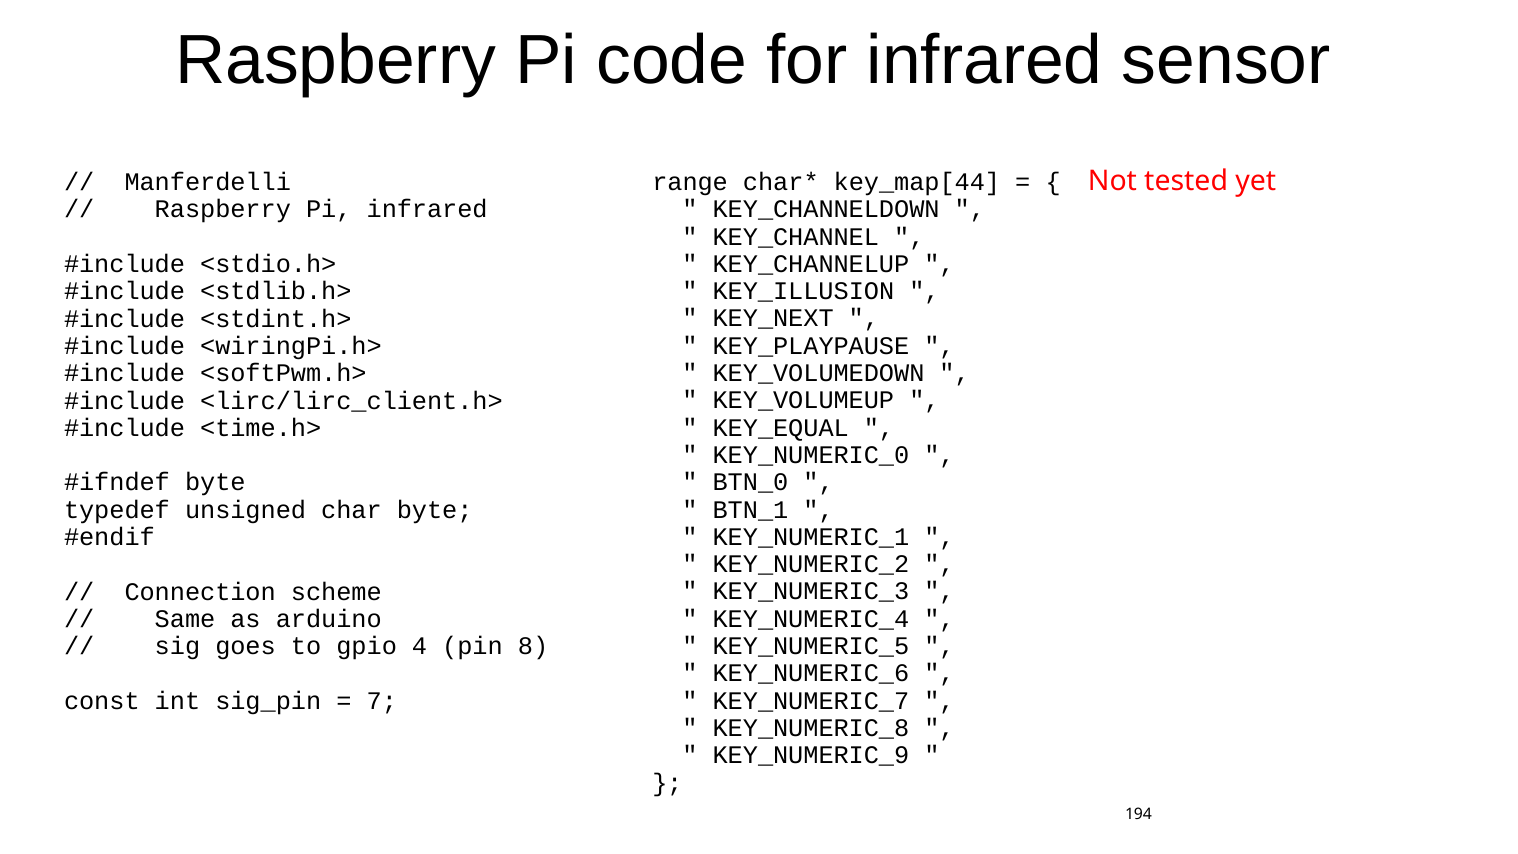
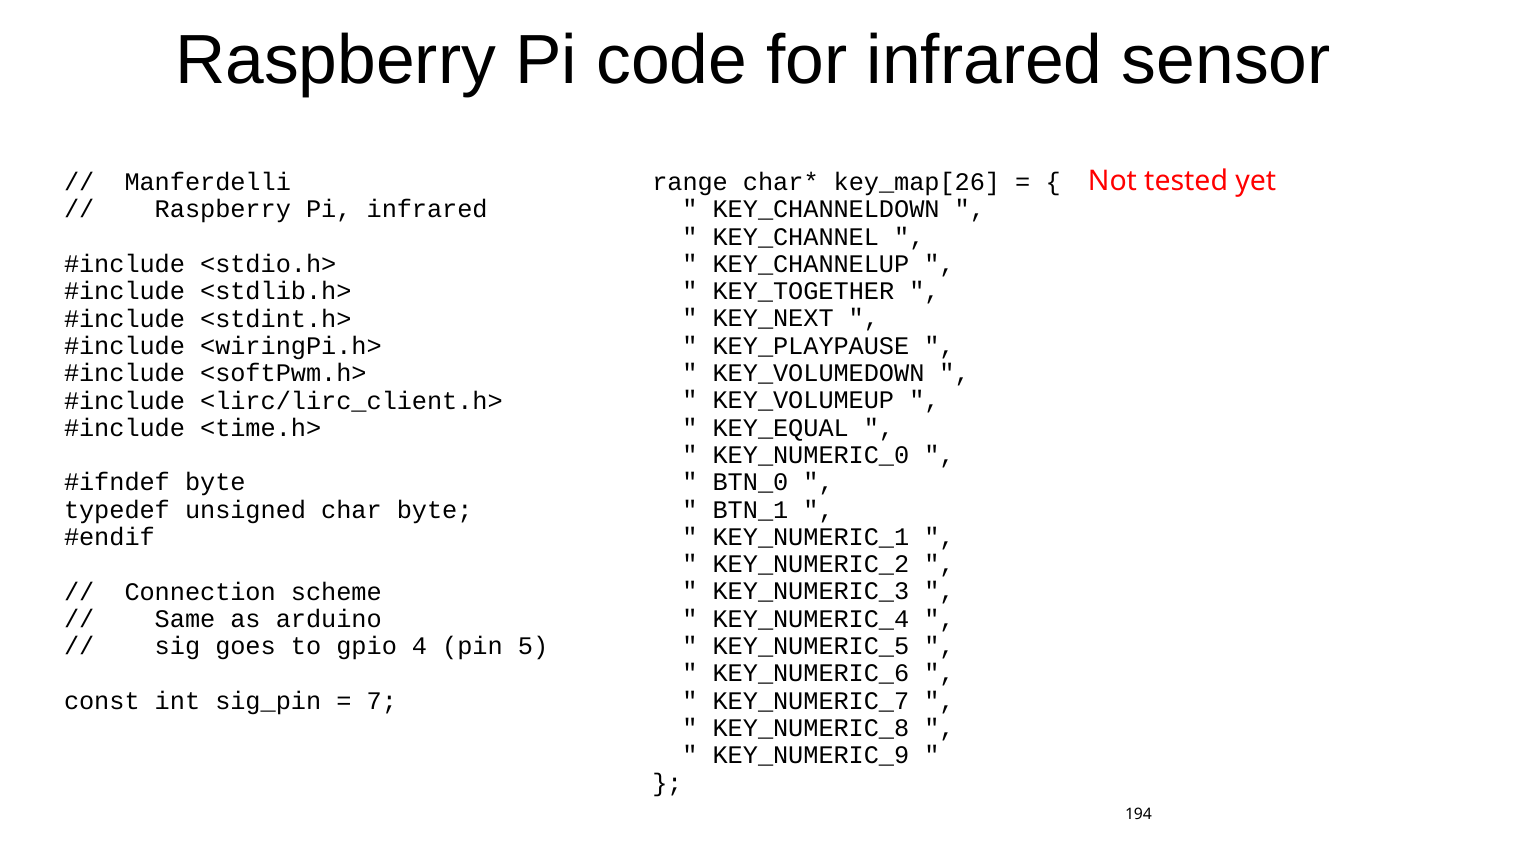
key_map[44: key_map[44 -> key_map[26
KEY_ILLUSION: KEY_ILLUSION -> KEY_TOGETHER
8: 8 -> 5
